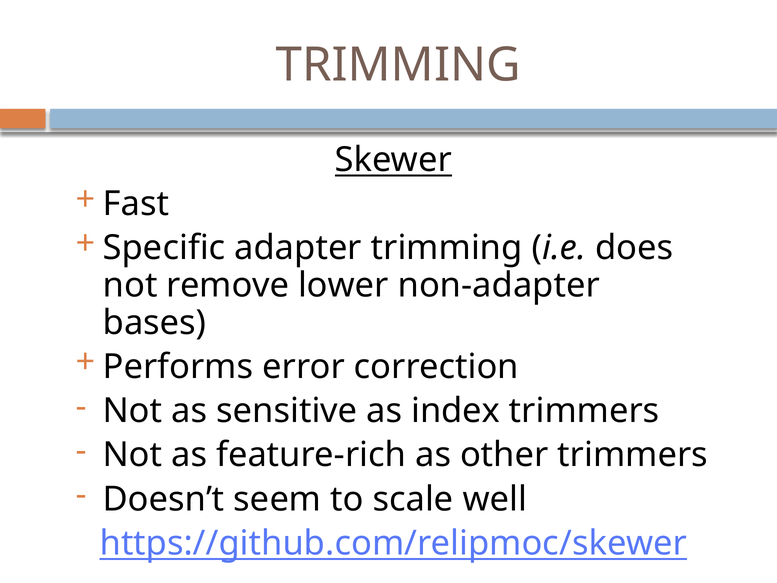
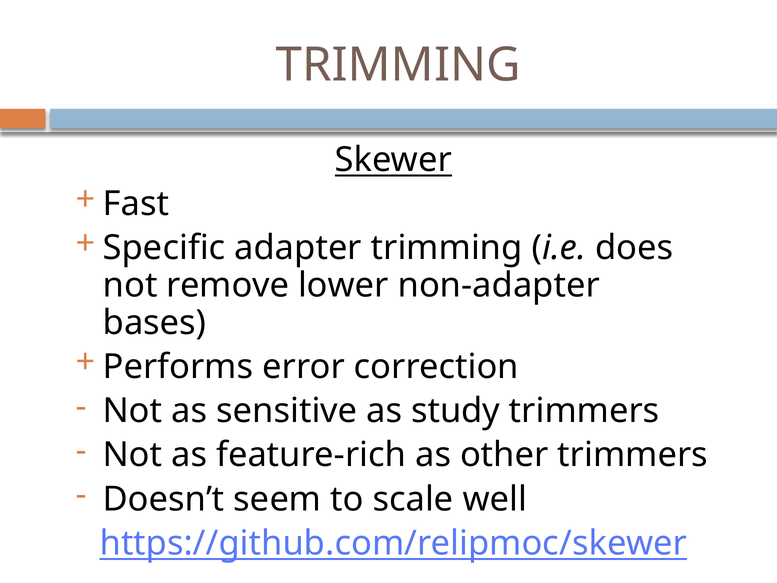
index: index -> study
